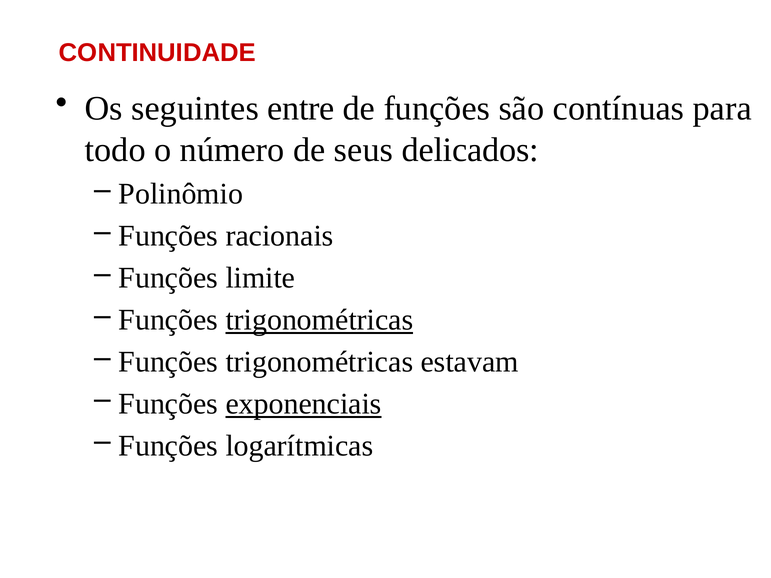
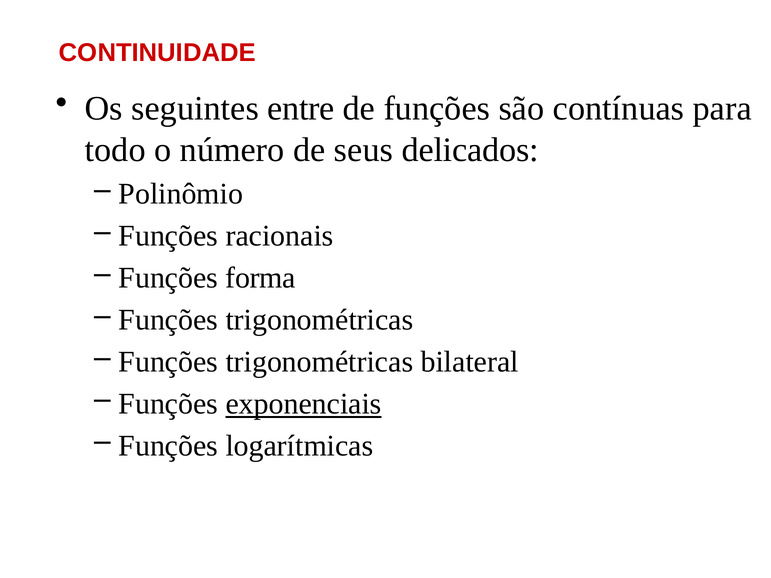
limite: limite -> forma
trigonométricas at (319, 320) underline: present -> none
estavam: estavam -> bilateral
